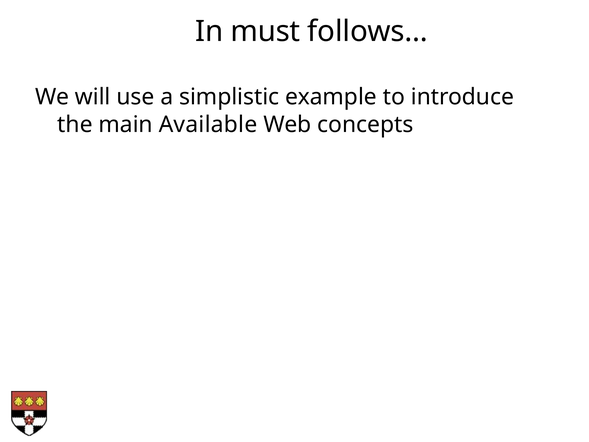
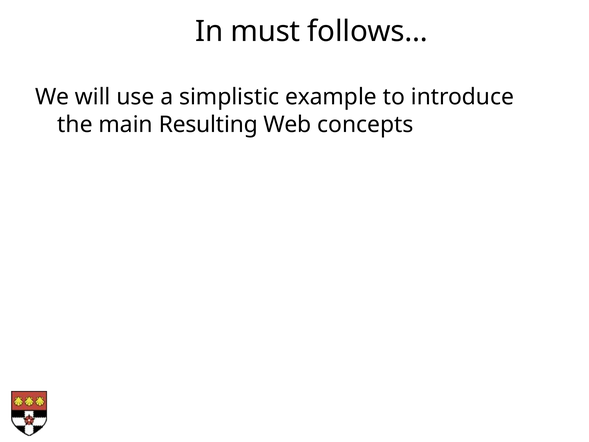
Available: Available -> Resulting
